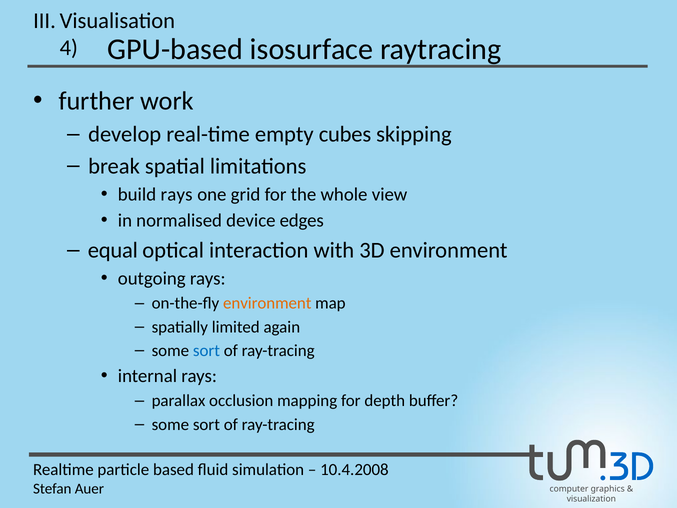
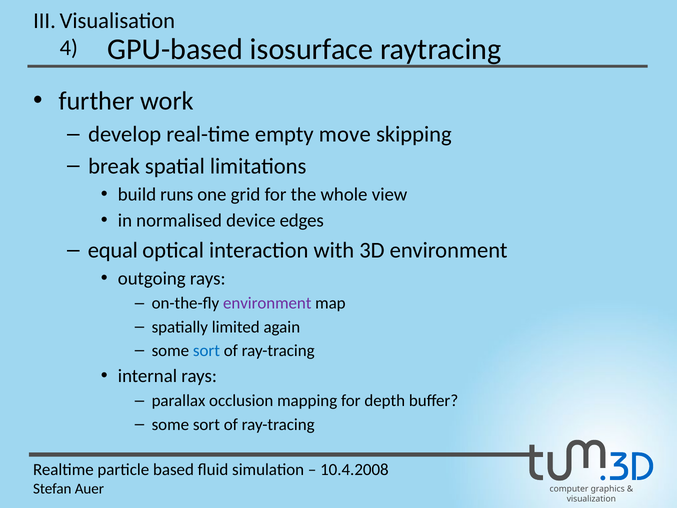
cubes: cubes -> move
build rays: rays -> runs
environment at (267, 303) colour: orange -> purple
